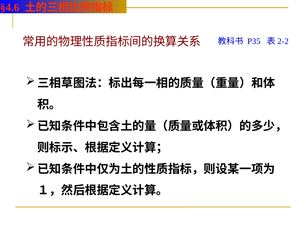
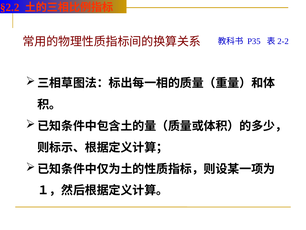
§4.6: §4.6 -> §2.2
